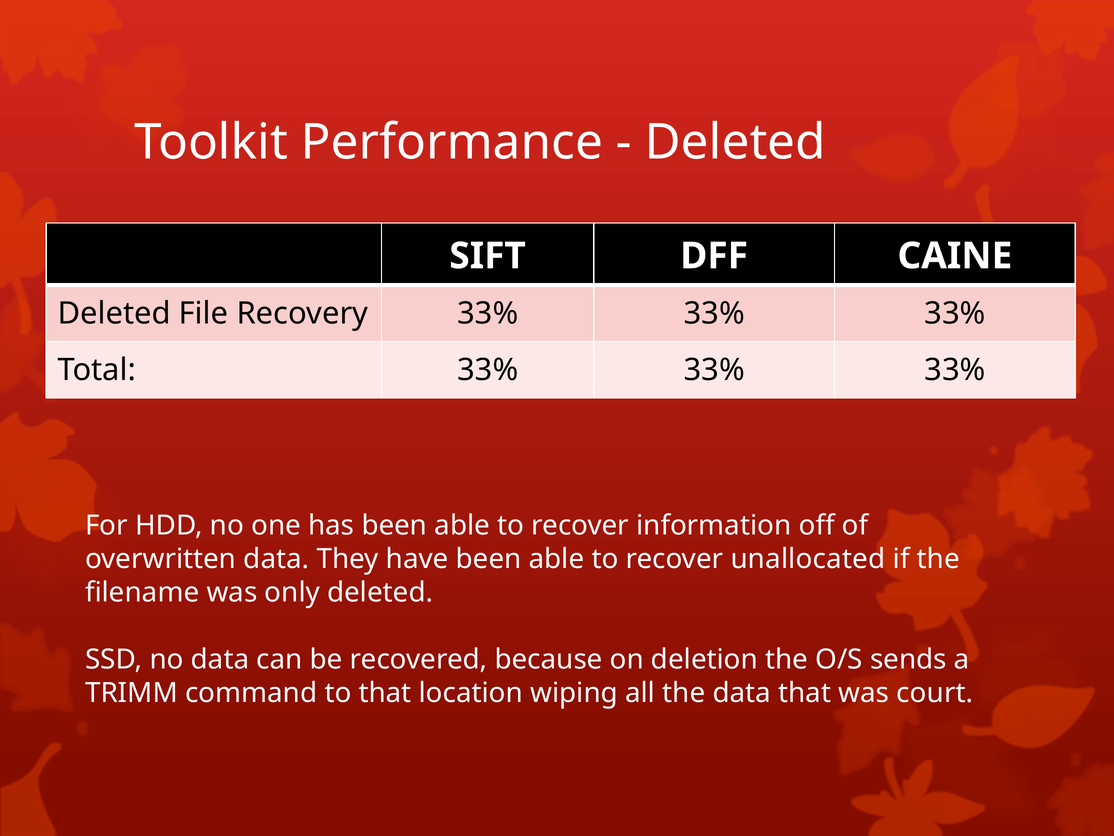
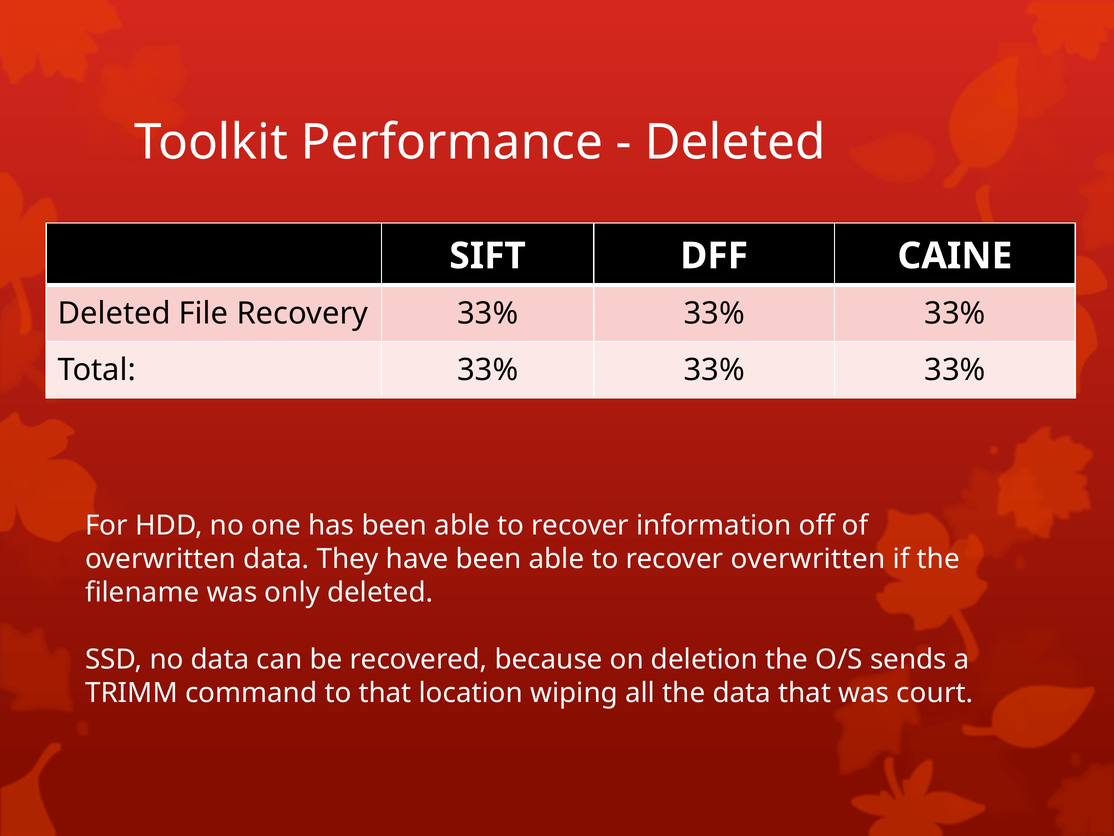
recover unallocated: unallocated -> overwritten
